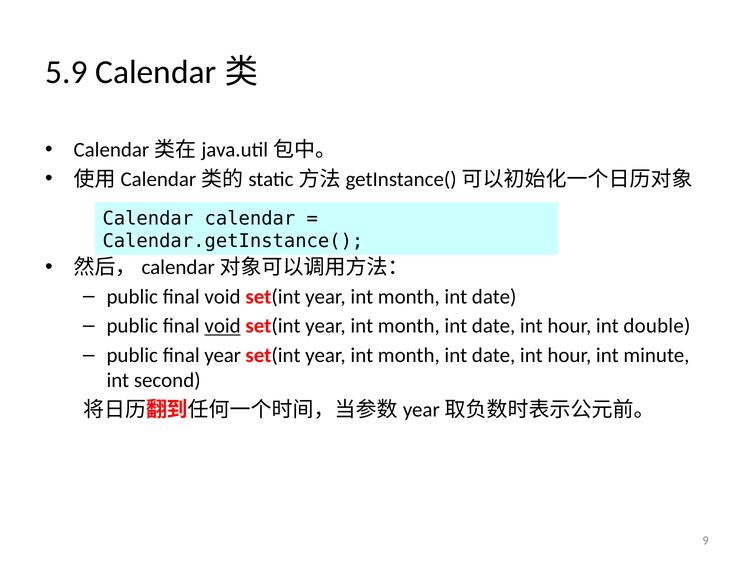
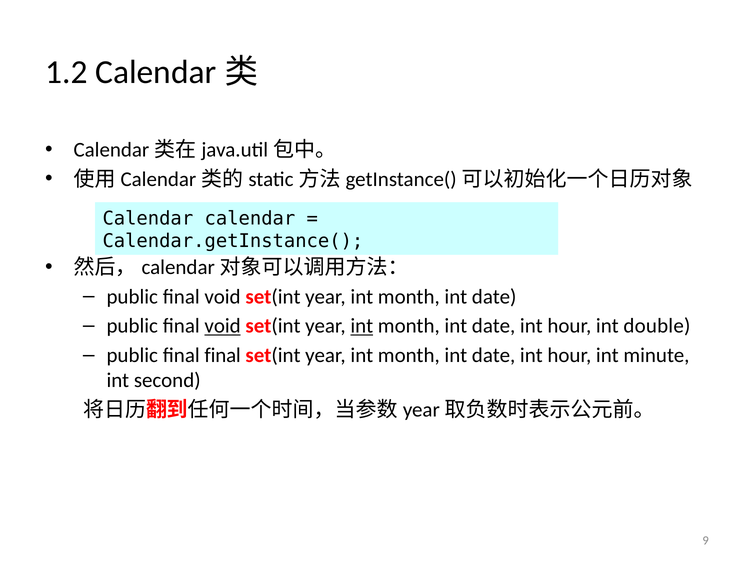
5.9: 5.9 -> 1.2
int at (362, 326) underline: none -> present
final year: year -> final
